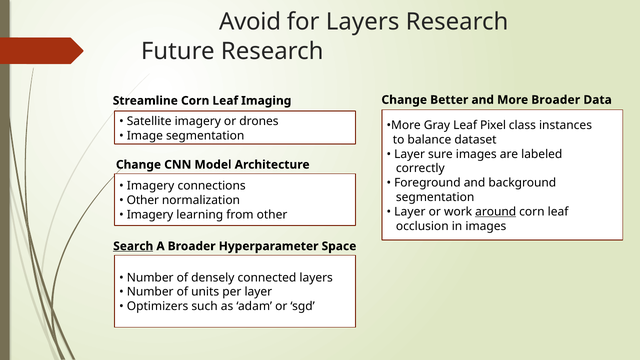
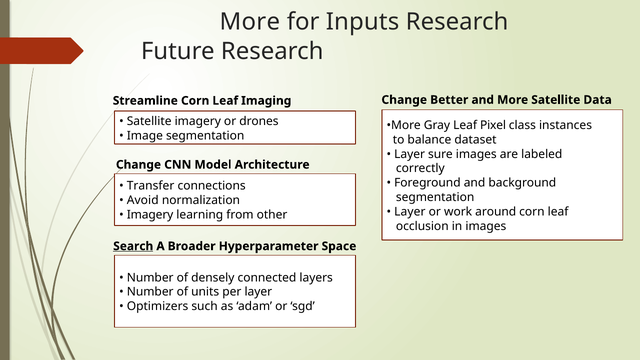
Avoid at (250, 22): Avoid -> More
for Layers: Layers -> Inputs
More Broader: Broader -> Satellite
Imagery at (151, 186): Imagery -> Transfer
Other at (143, 200): Other -> Avoid
around underline: present -> none
